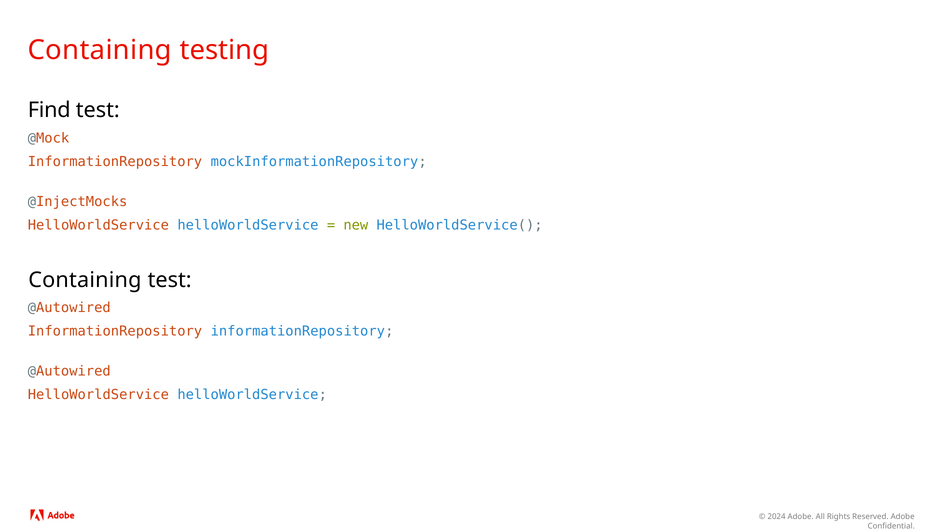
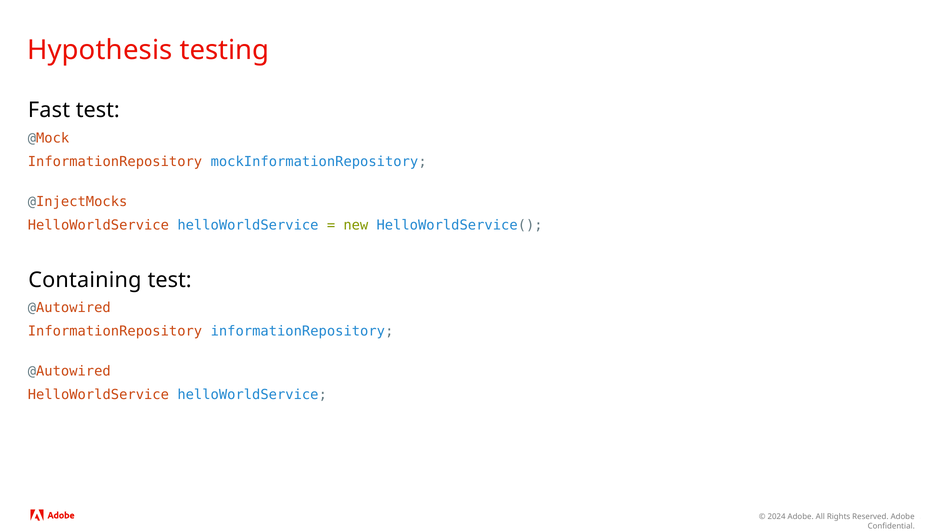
Containing at (100, 50): Containing -> Hypothesis
Find: Find -> Fast
